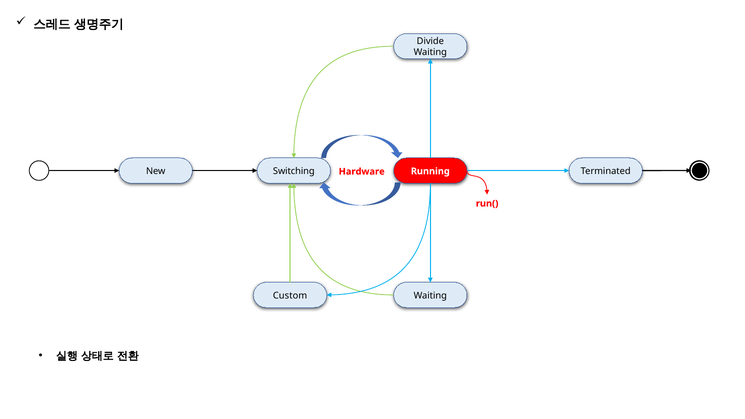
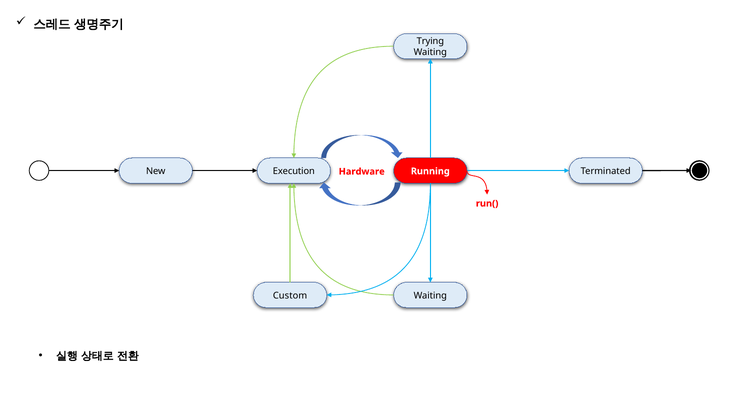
Divide: Divide -> Trying
Switching: Switching -> Execution
